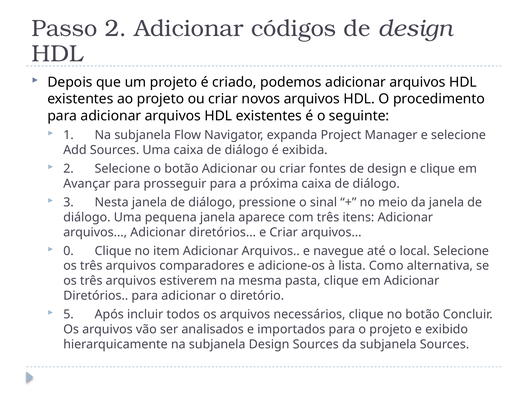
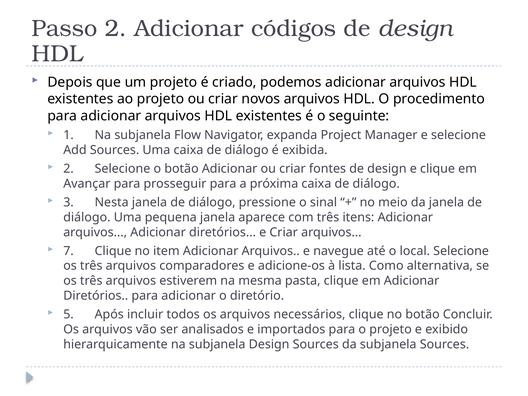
0: 0 -> 7
